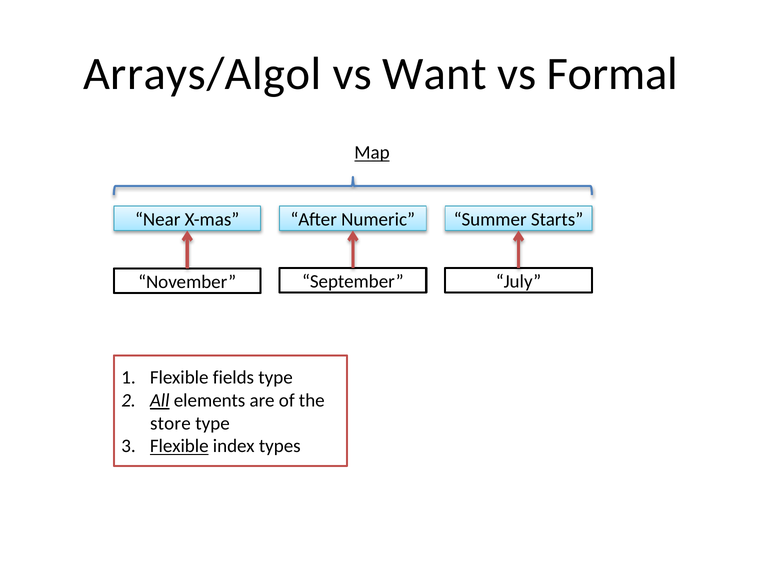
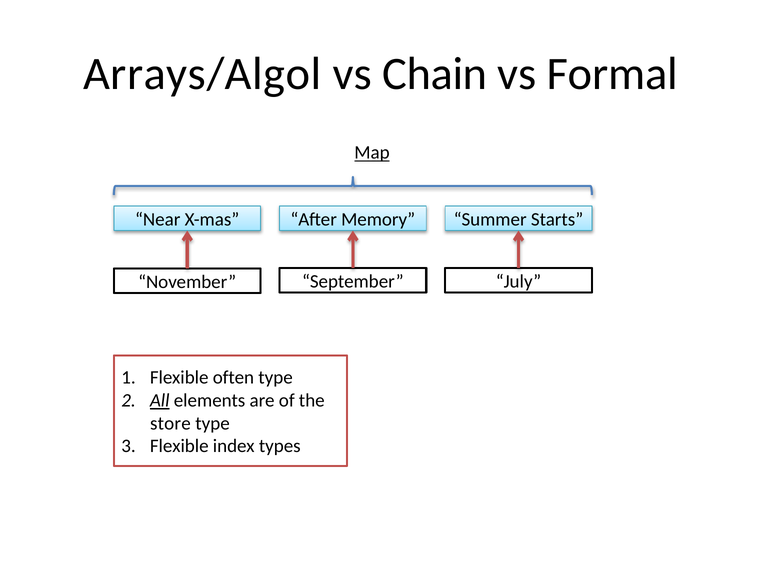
Want: Want -> Chain
Numeric: Numeric -> Memory
fields: fields -> often
Flexible at (179, 446) underline: present -> none
